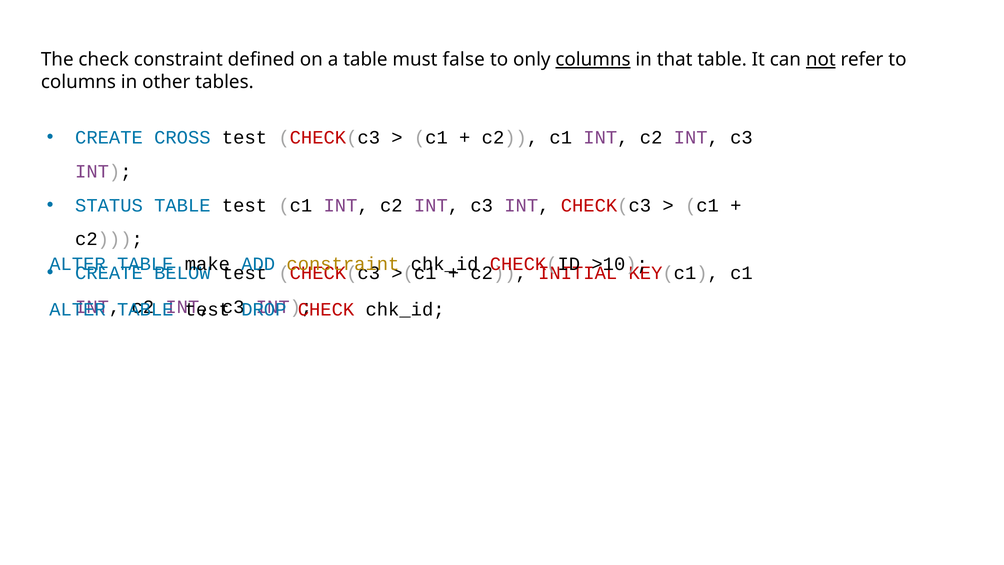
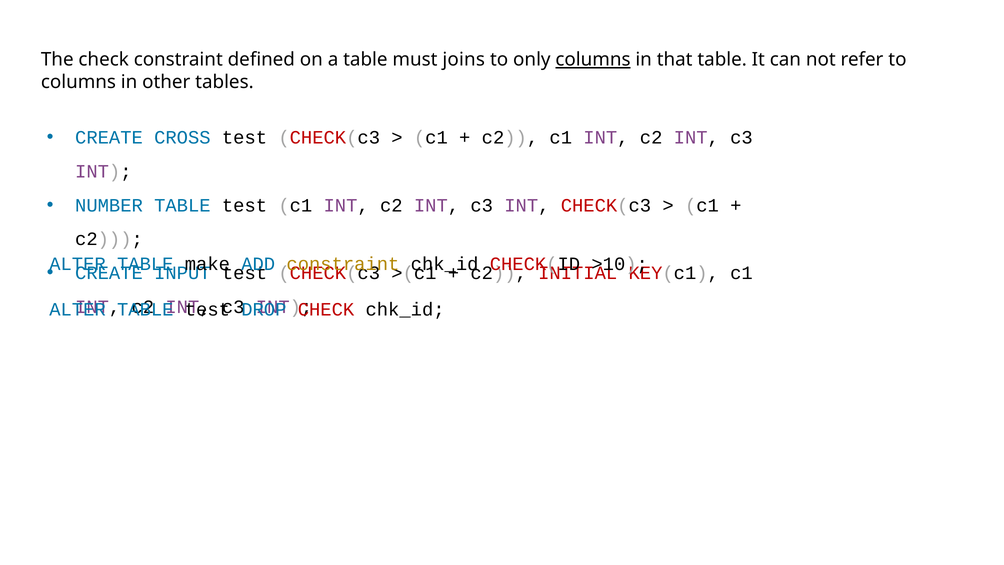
false: false -> joins
not underline: present -> none
STATUS: STATUS -> NUMBER
BELOW: BELOW -> INPUT
